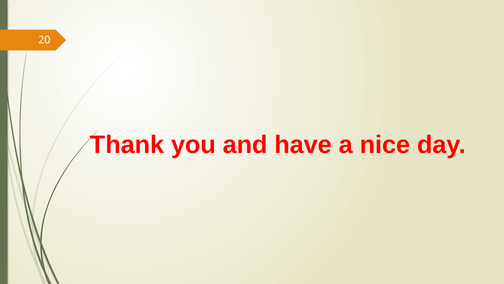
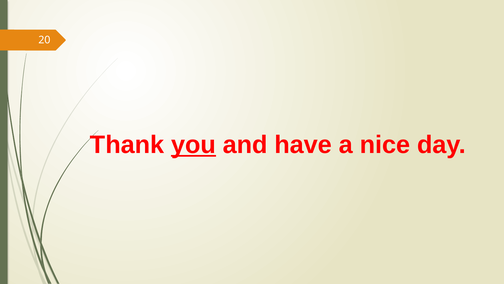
you underline: none -> present
